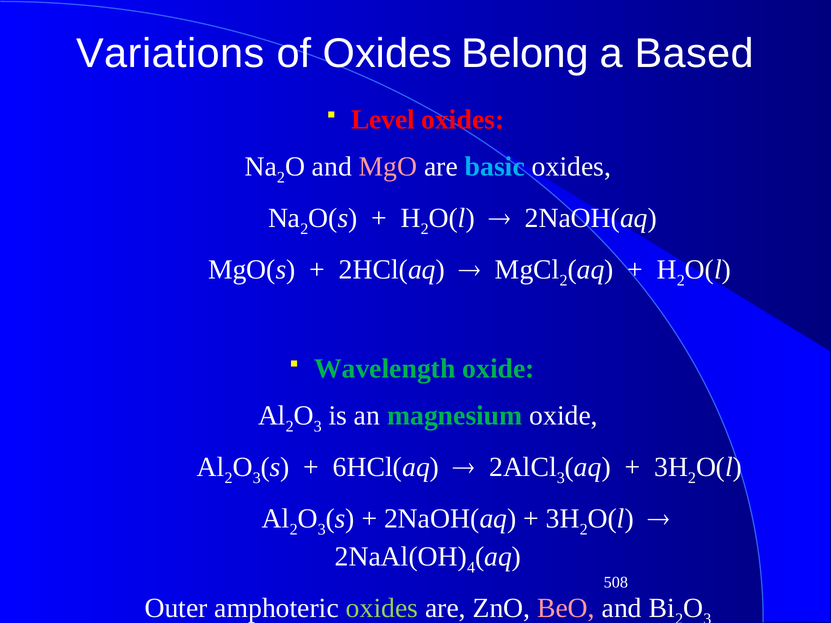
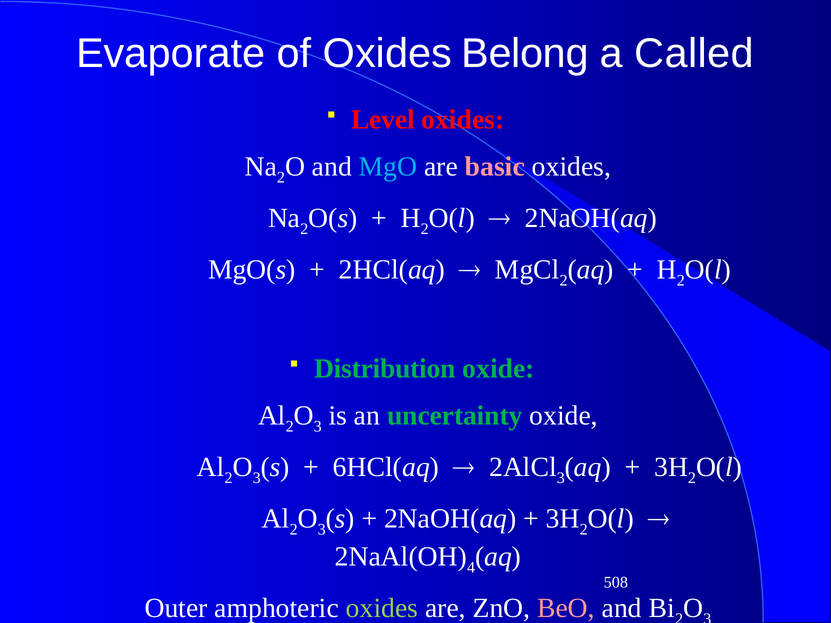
Variations: Variations -> Evaporate
Based: Based -> Called
MgO colour: pink -> light blue
basic colour: light blue -> pink
Wavelength: Wavelength -> Distribution
magnesium: magnesium -> uncertainty
